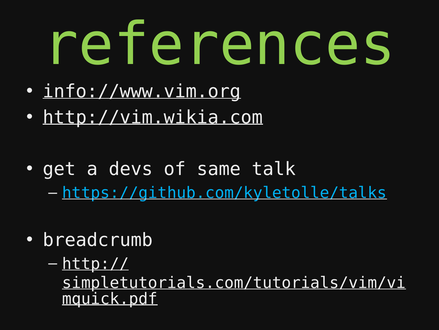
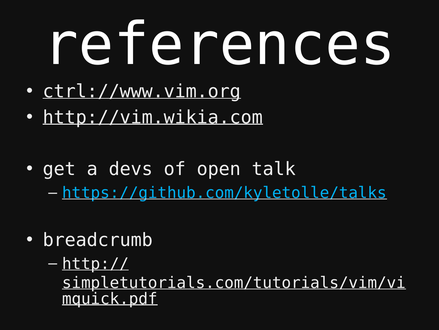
references colour: light green -> white
info://www.vim.org: info://www.vim.org -> ctrl://www.vim.org
same: same -> open
